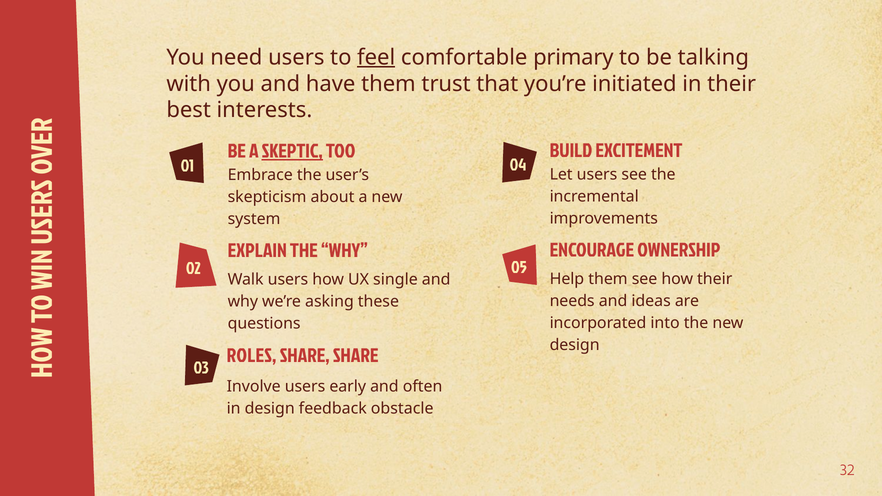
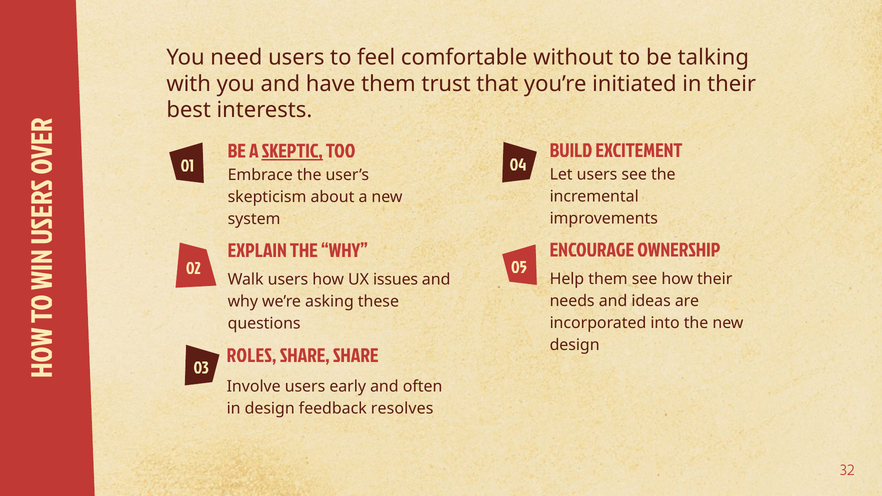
feel underline: present -> none
primary: primary -> without
single: single -> issues
obstacle: obstacle -> resolves
